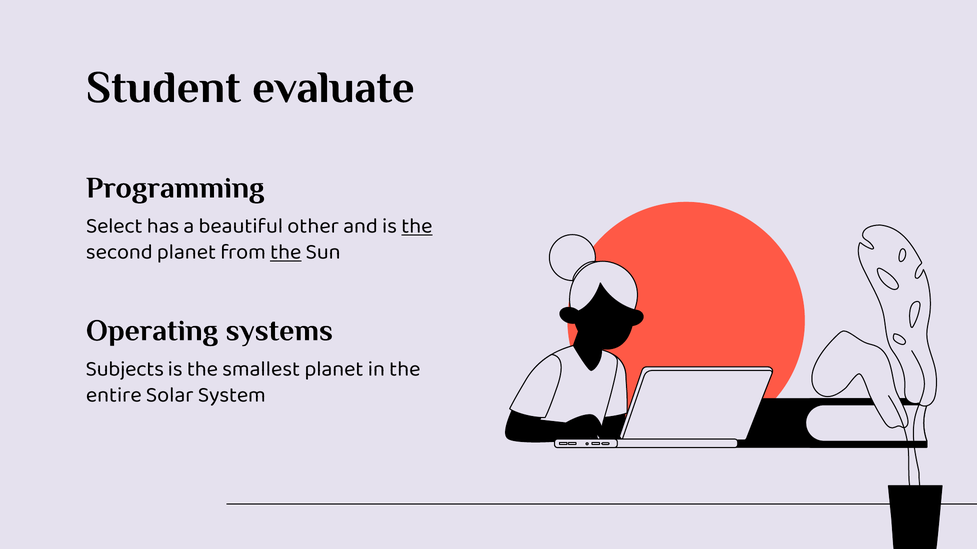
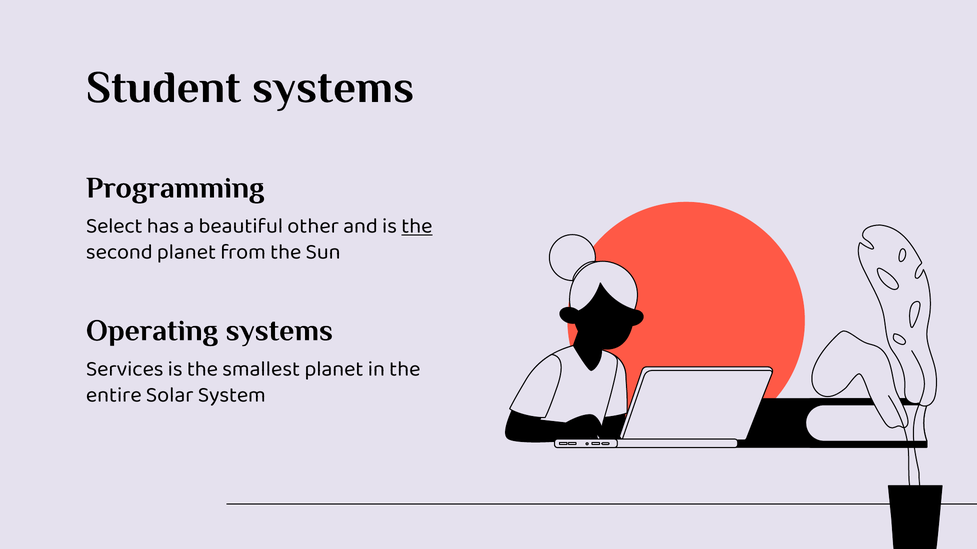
Student evaluate: evaluate -> systems
the at (286, 252) underline: present -> none
Subjects: Subjects -> Services
